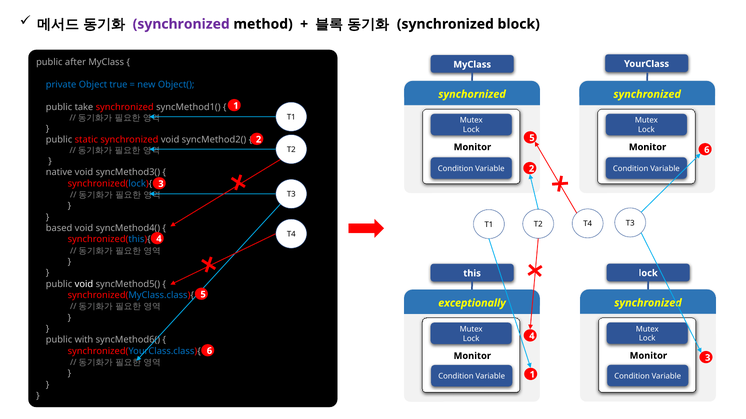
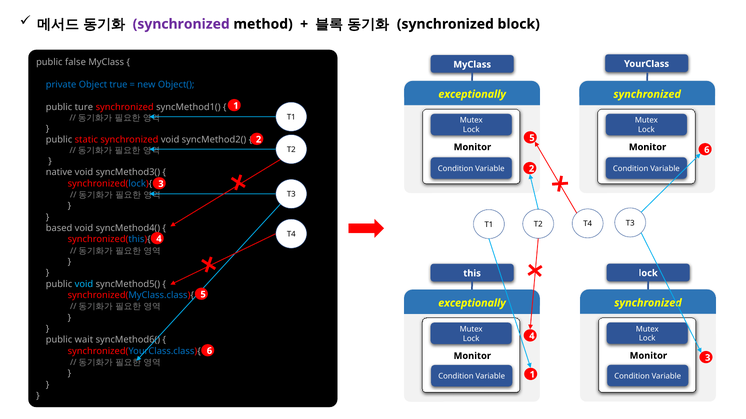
after: after -> false
synchornized at (472, 94): synchornized -> exceptionally
take: take -> ture
void at (84, 284) colour: white -> light blue
with: with -> wait
